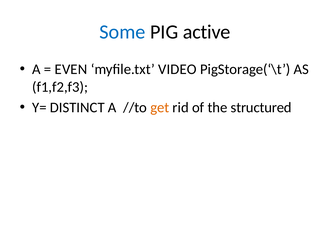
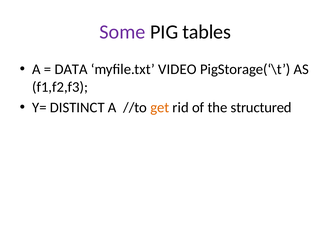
Some colour: blue -> purple
active: active -> tables
EVEN: EVEN -> DATA
